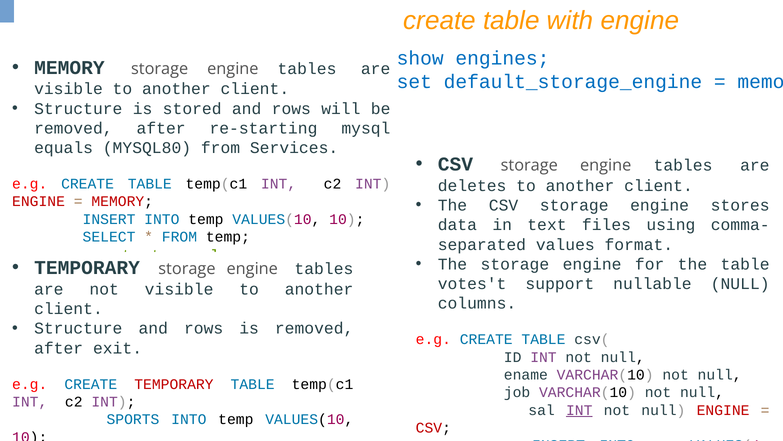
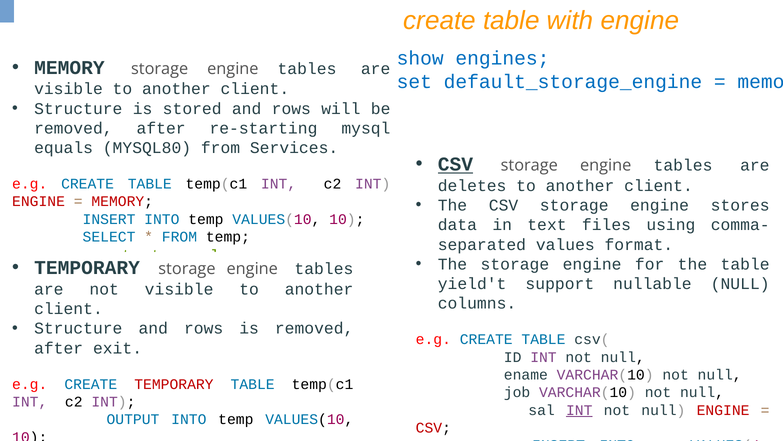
CSV at (455, 164) underline: none -> present
votes't: votes't -> yield't
SPORTS: SPORTS -> OUTPUT
